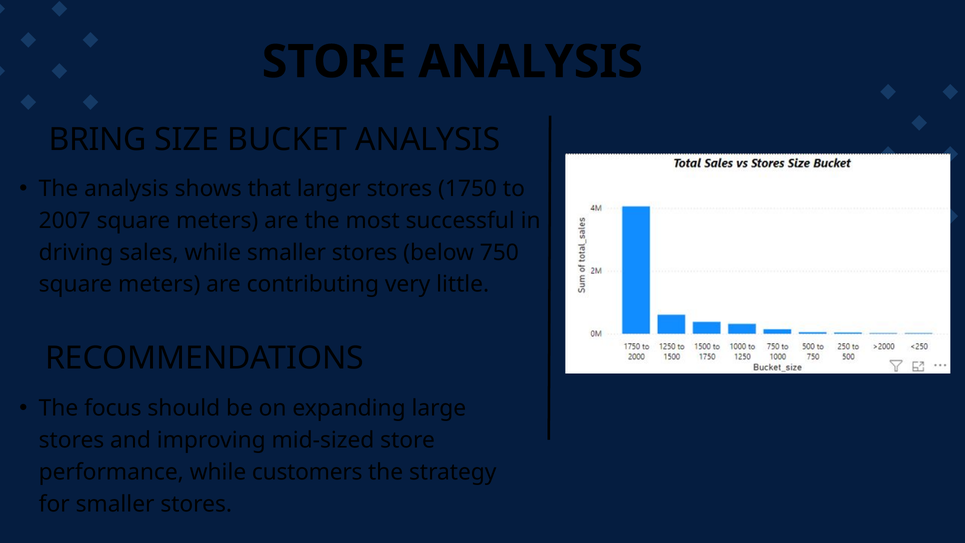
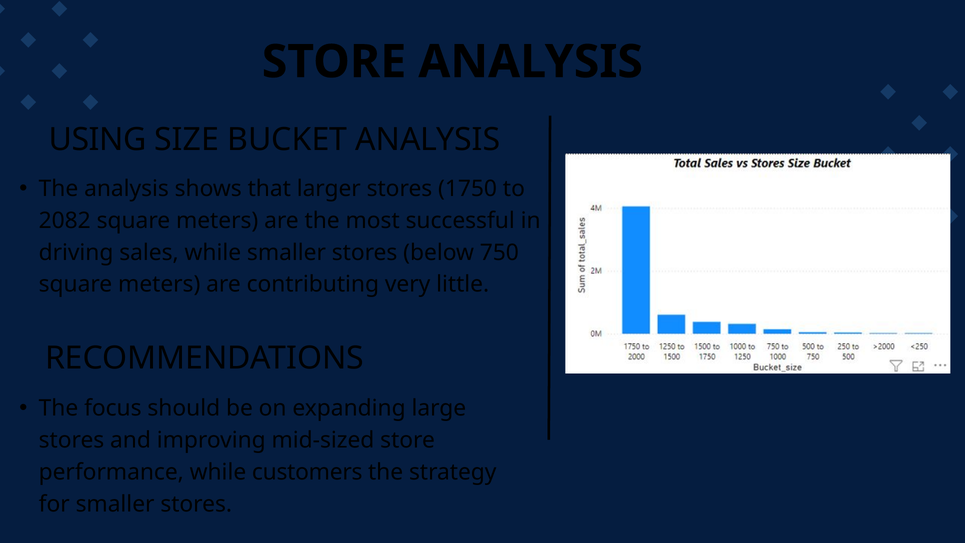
BRING: BRING -> USING
2007: 2007 -> 2082
